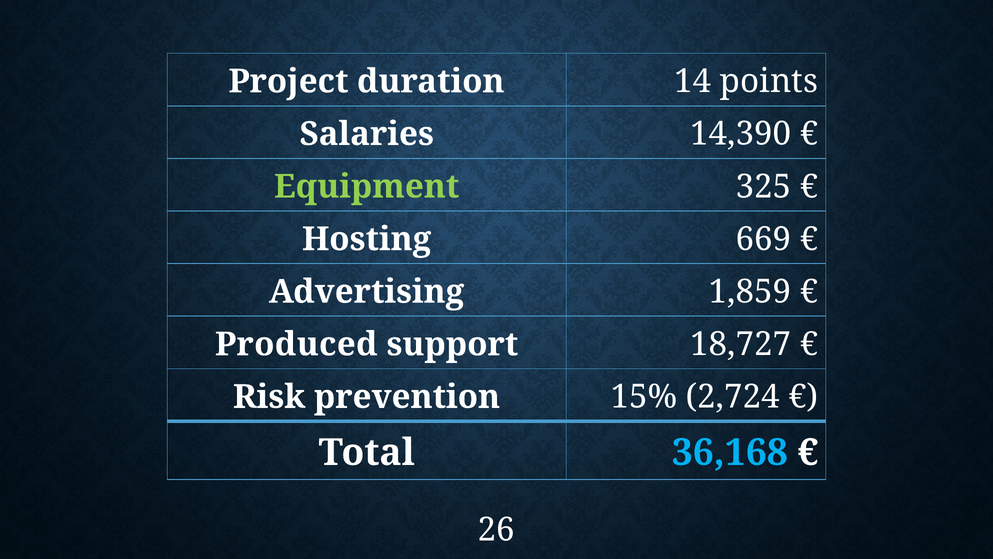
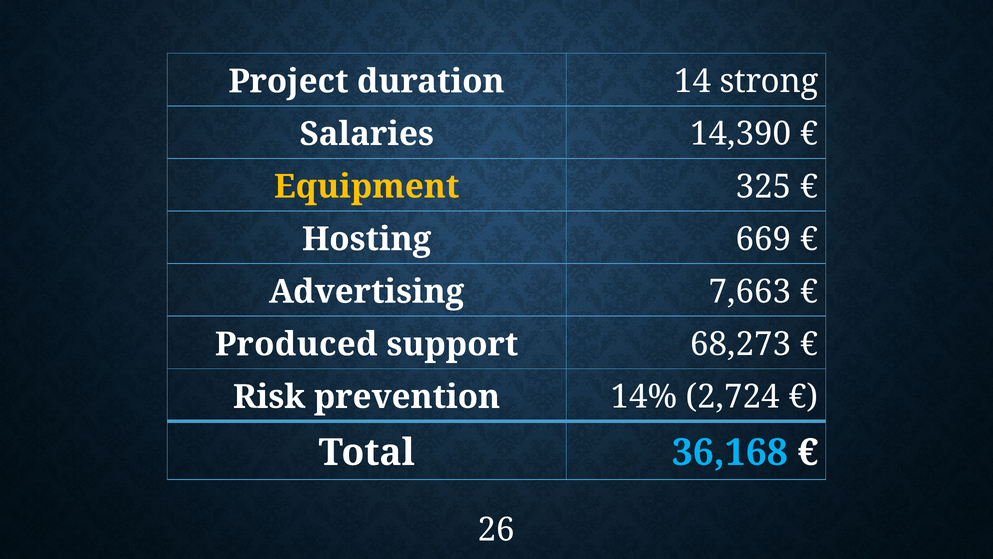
points: points -> strong
Equipment colour: light green -> yellow
1,859: 1,859 -> 7,663
18,727: 18,727 -> 68,273
15%: 15% -> 14%
